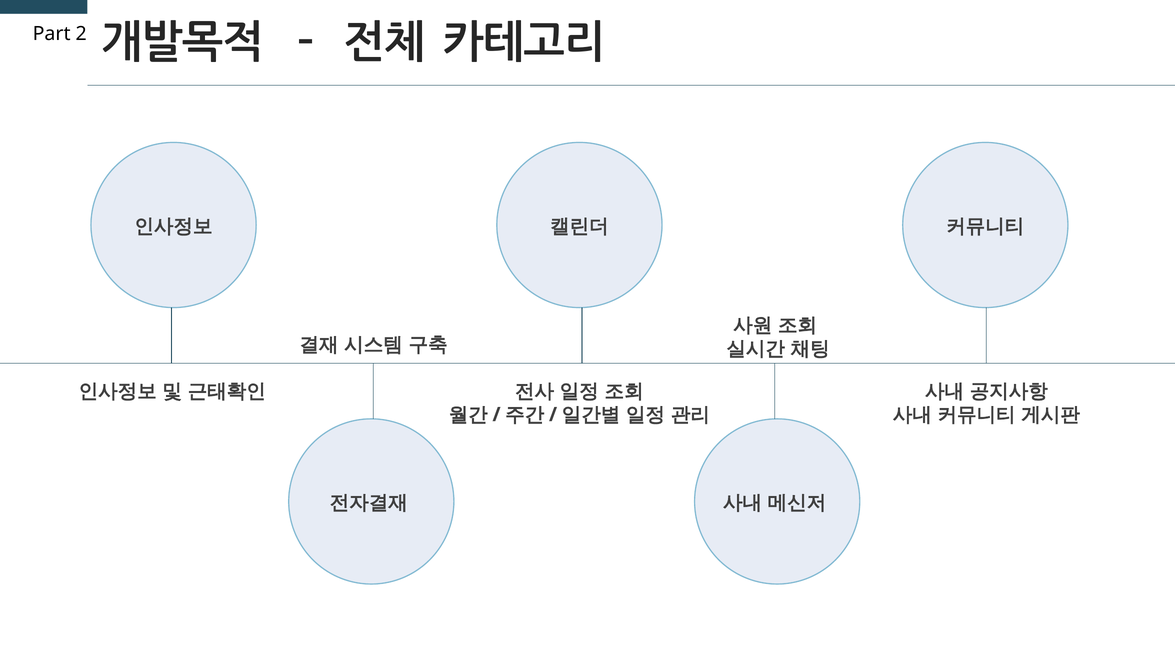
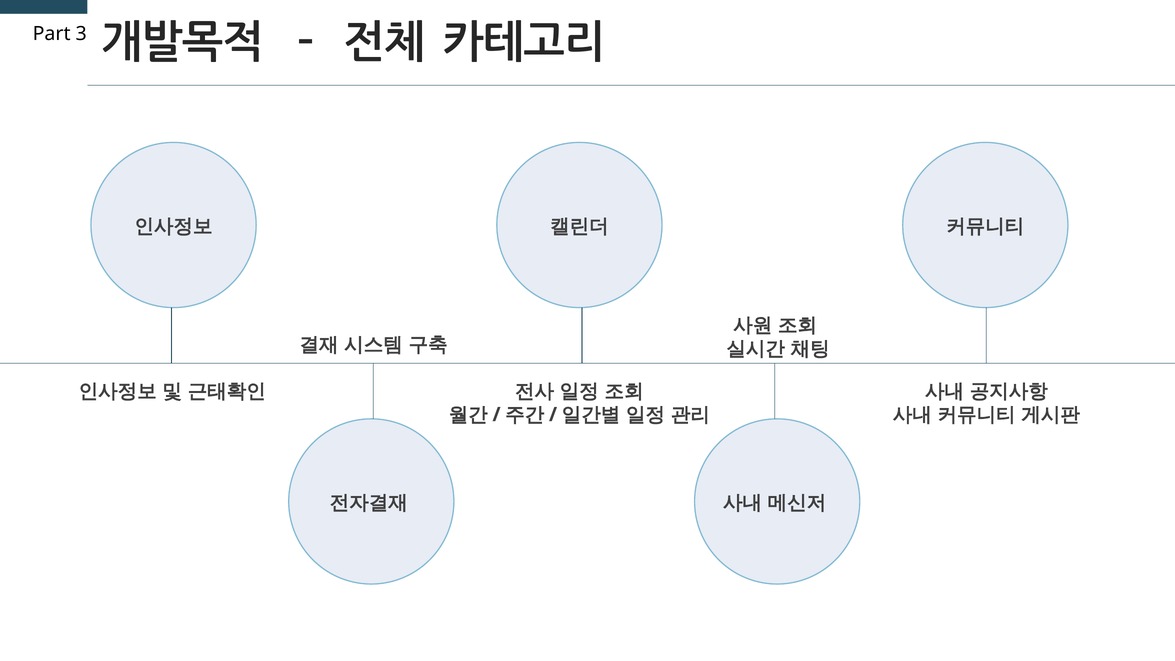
2: 2 -> 3
